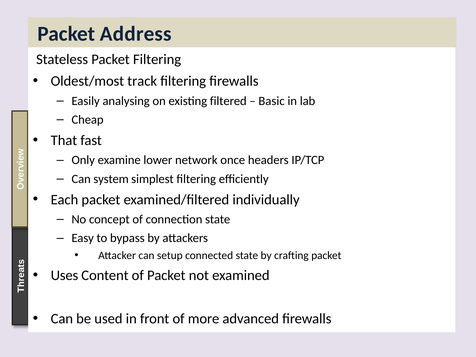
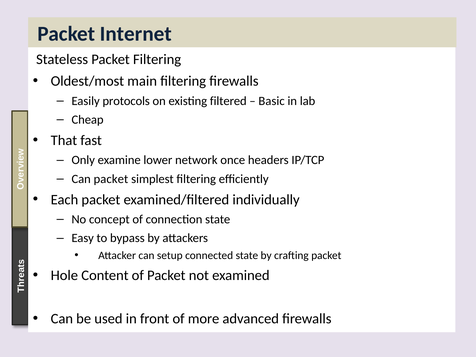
Address: Address -> Internet
track: track -> main
analysing: analysing -> protocols
Can system: system -> packet
Uses: Uses -> Hole
